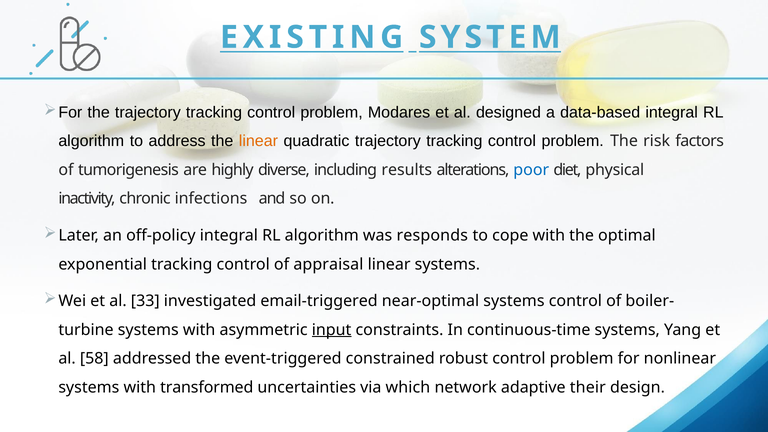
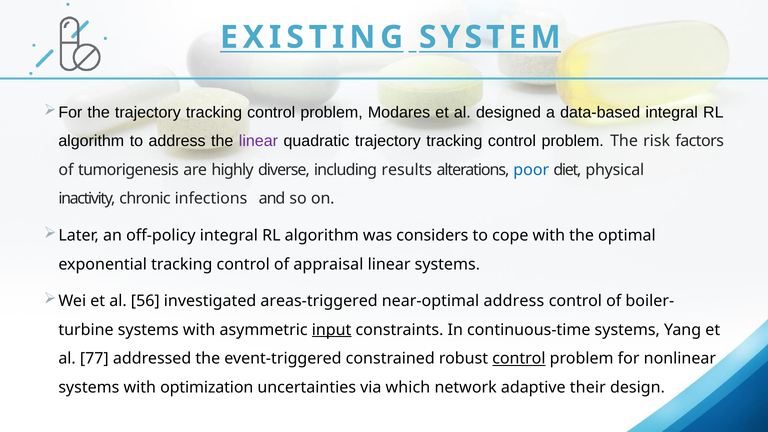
linear at (258, 141) colour: orange -> purple
responds: responds -> considers
33: 33 -> 56
email-triggered: email-triggered -> areas-triggered
near-optimal systems: systems -> address
58: 58 -> 77
control at (519, 359) underline: none -> present
transformed: transformed -> optimization
